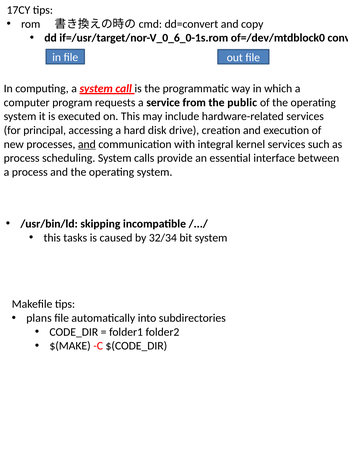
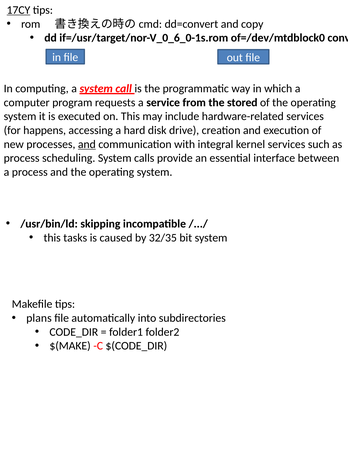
17CY underline: none -> present
public: public -> stored
principal: principal -> happens
32/34: 32/34 -> 32/35
